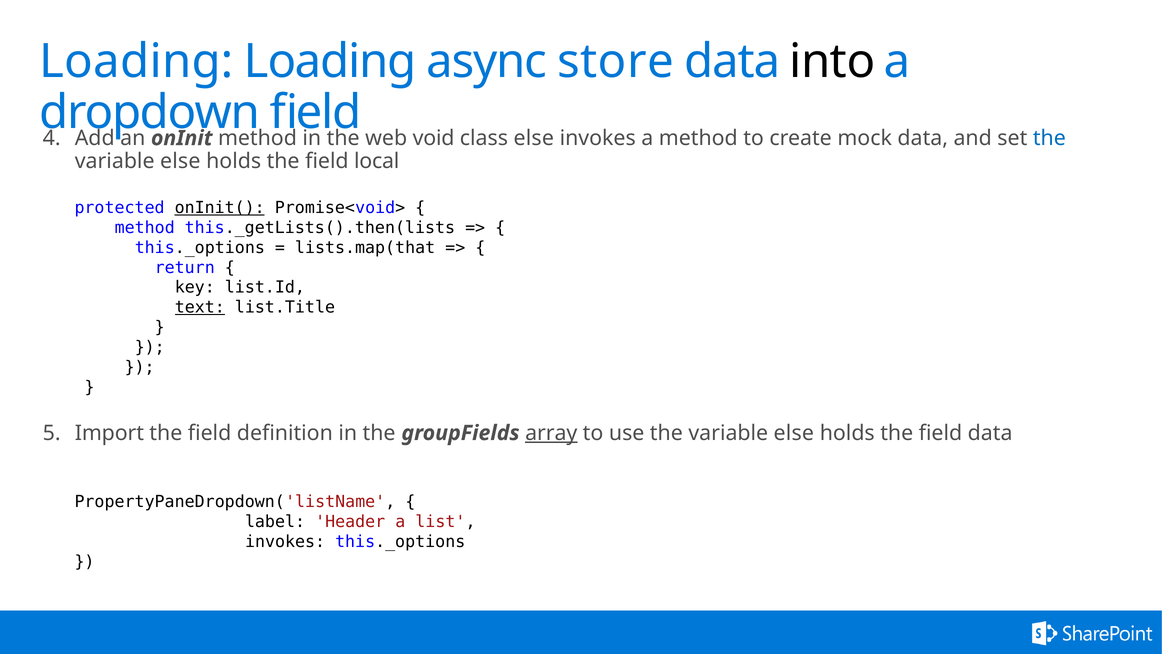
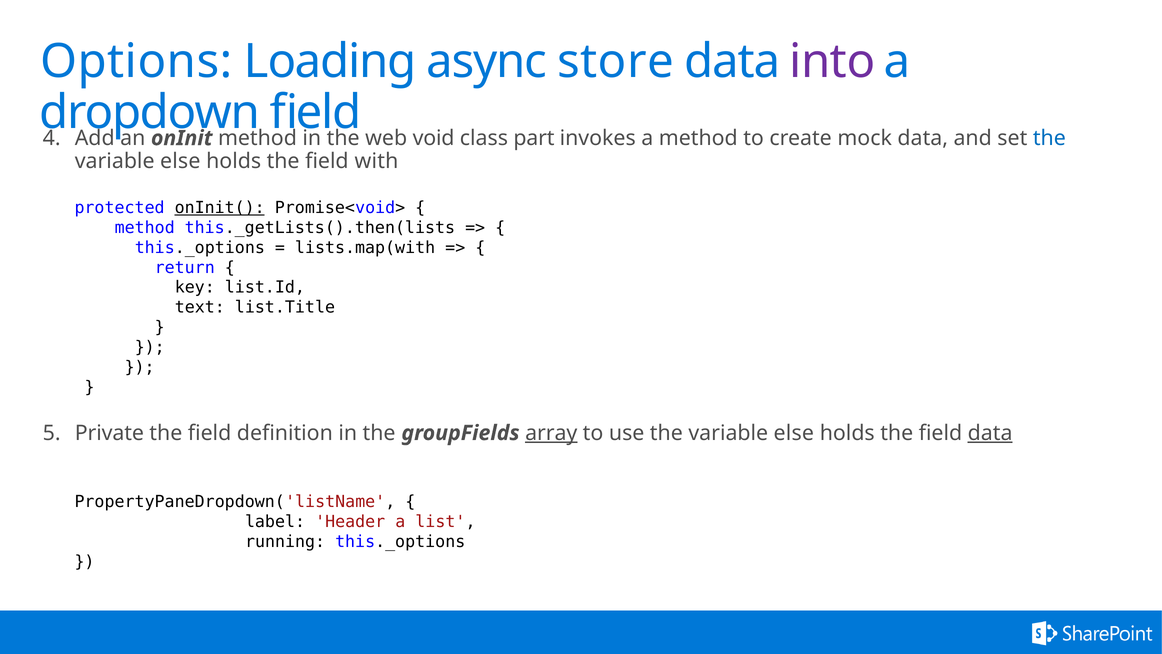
Loading at (137, 61): Loading -> Options
into colour: black -> purple
class else: else -> part
local: local -> with
lists.map(that: lists.map(that -> lists.map(with
text underline: present -> none
Import: Import -> Private
data at (990, 433) underline: none -> present
invokes at (285, 541): invokes -> running
